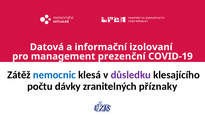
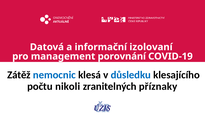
prezenční: prezenční -> porovnání
důsledku colour: purple -> blue
dávky: dávky -> nikoli
